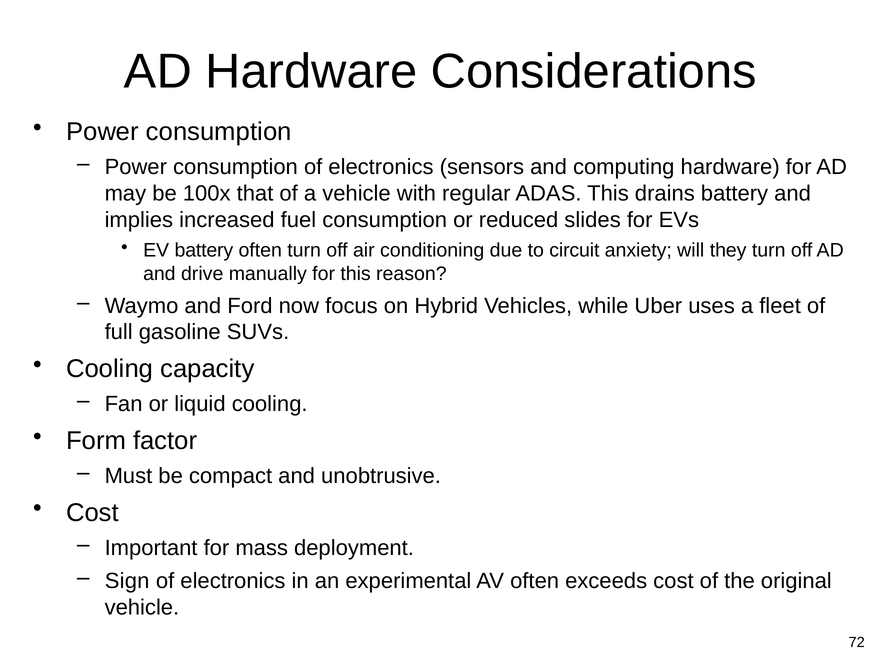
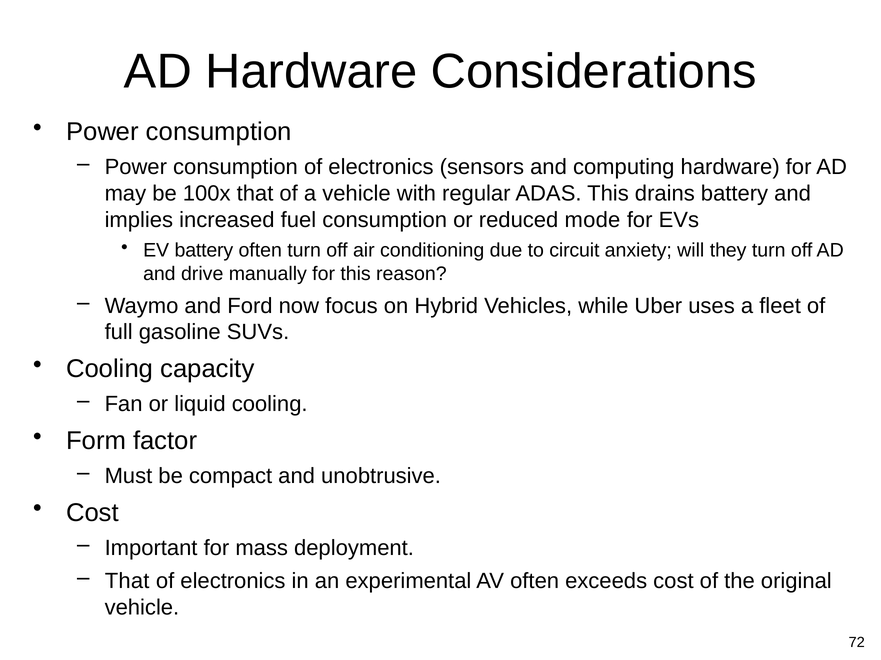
slides: slides -> mode
Sign at (127, 582): Sign -> That
